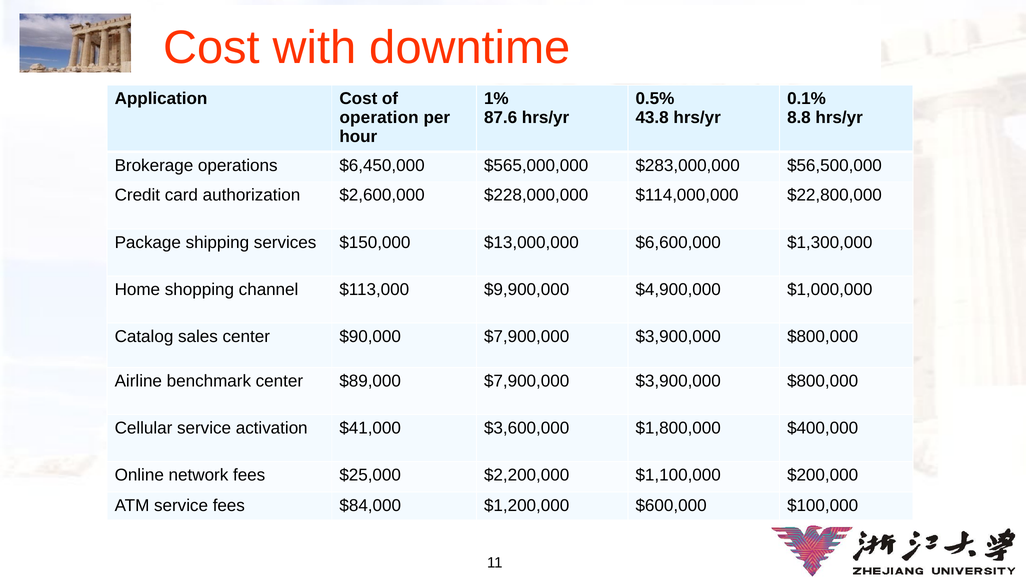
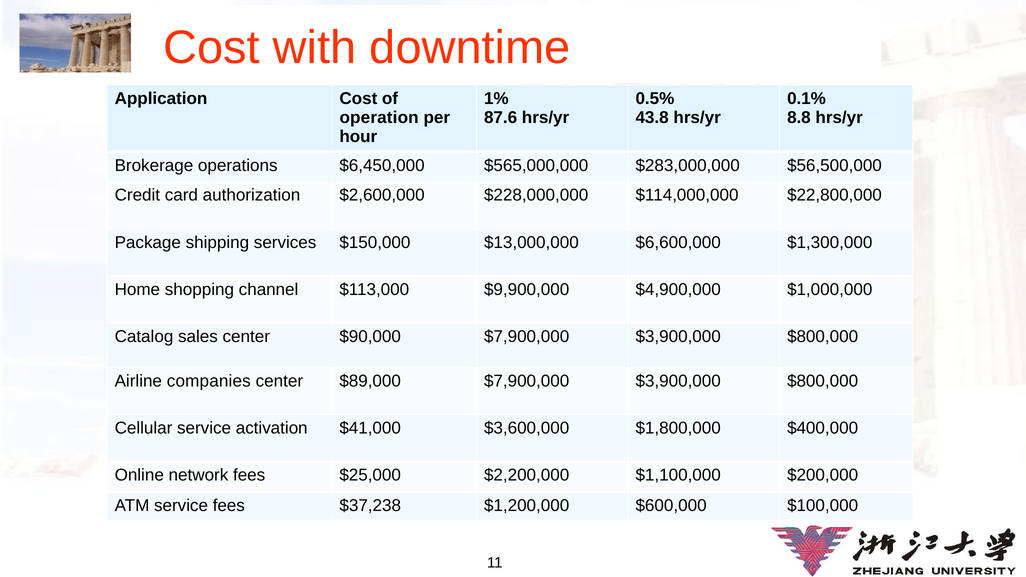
benchmark: benchmark -> companies
$84,000: $84,000 -> $37,238
